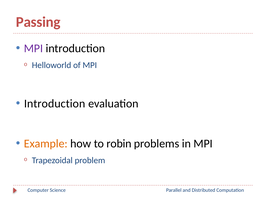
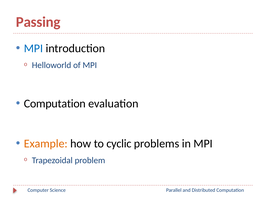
MPI at (33, 48) colour: purple -> blue
Introduction at (55, 103): Introduction -> Computation
robin: robin -> cyclic
